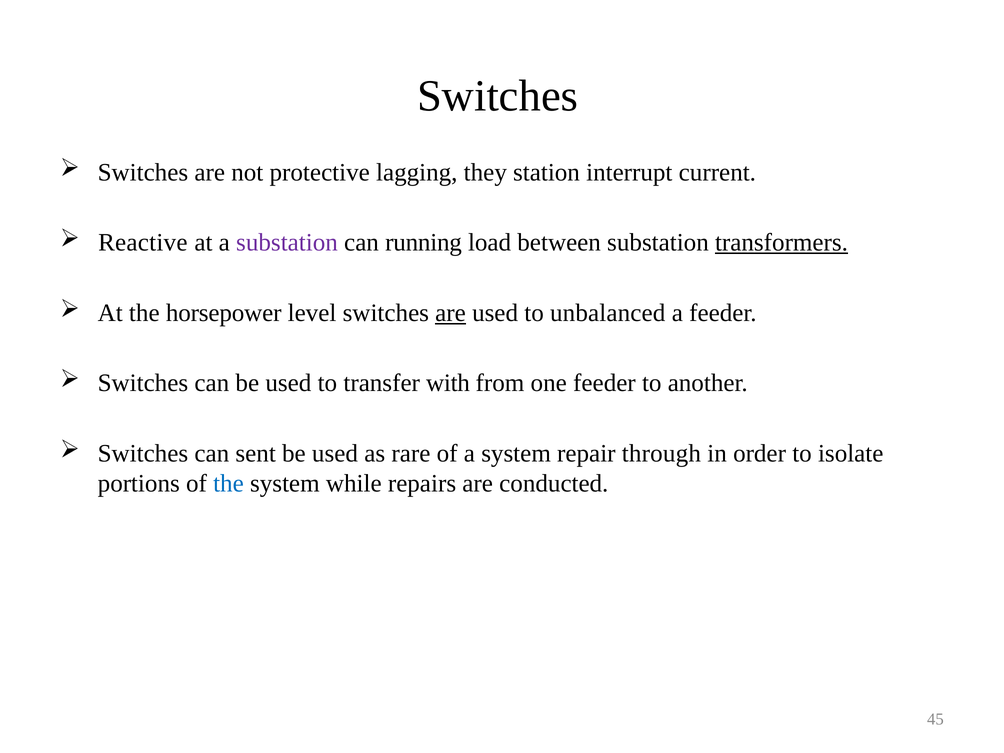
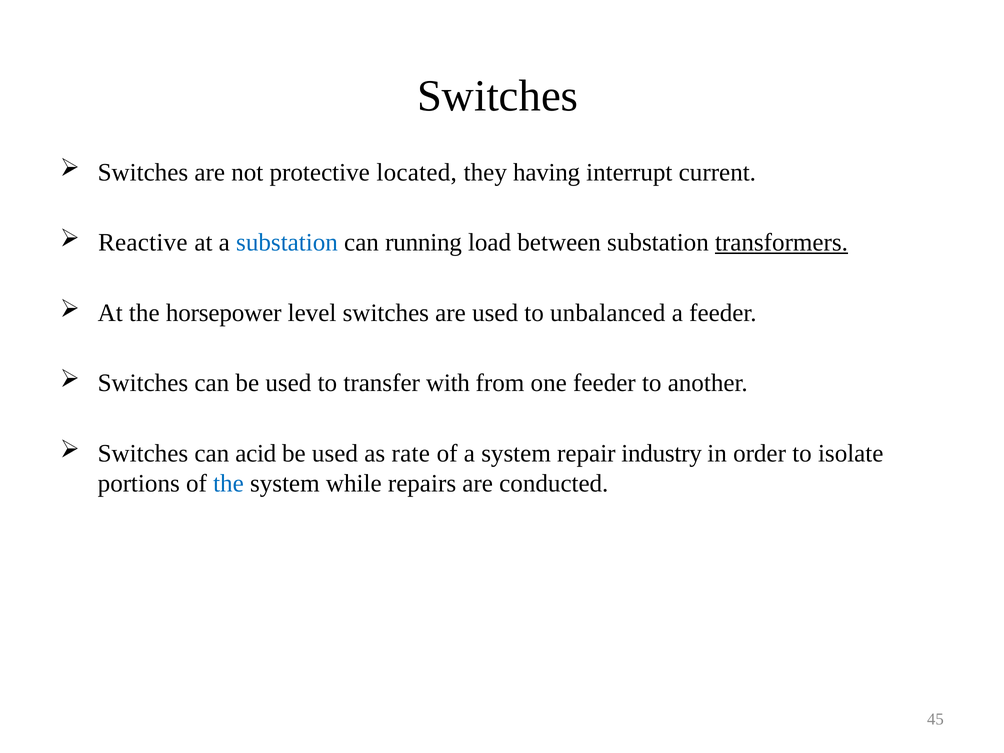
lagging: lagging -> located
station: station -> having
substation at (287, 243) colour: purple -> blue
are at (451, 313) underline: present -> none
sent: sent -> acid
rare: rare -> rate
through: through -> industry
